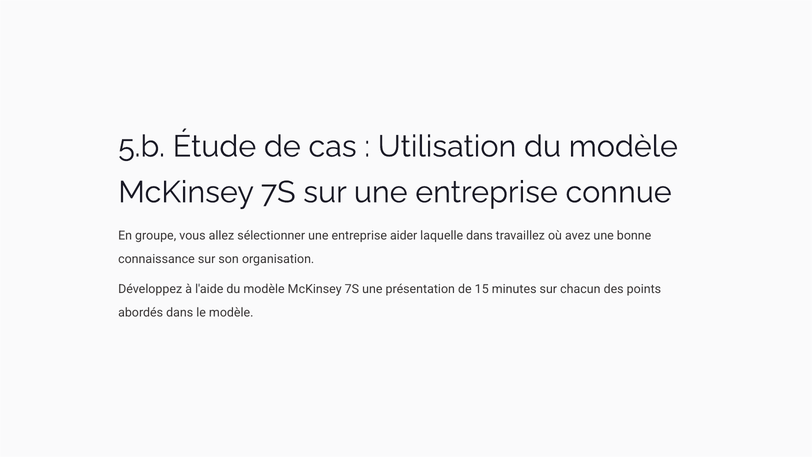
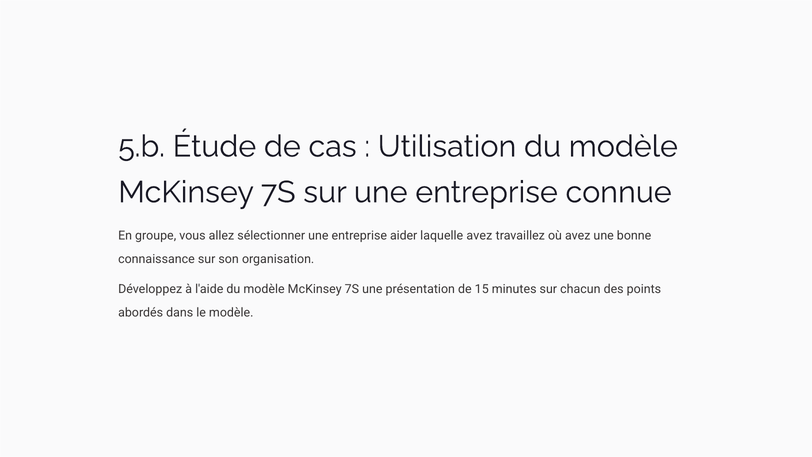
laquelle dans: dans -> avez
